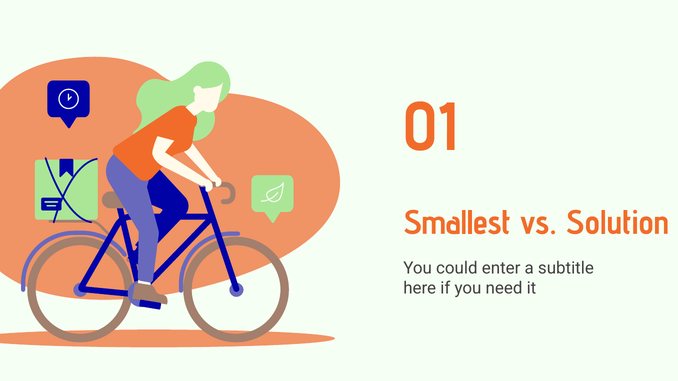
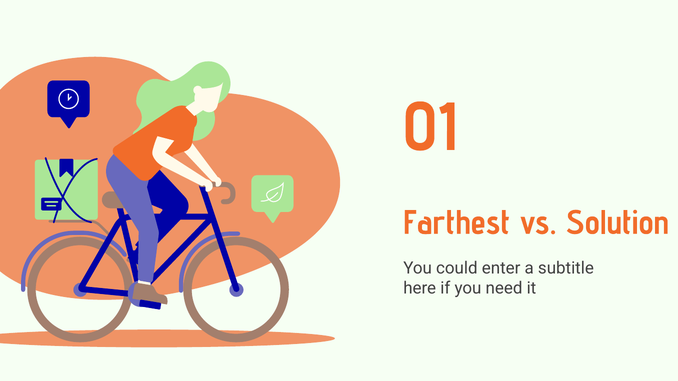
Smallest: Smallest -> Farthest
